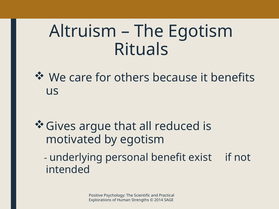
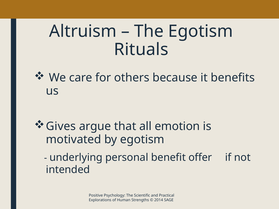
reduced: reduced -> emotion
exist: exist -> offer
